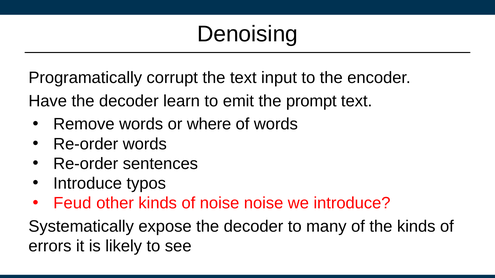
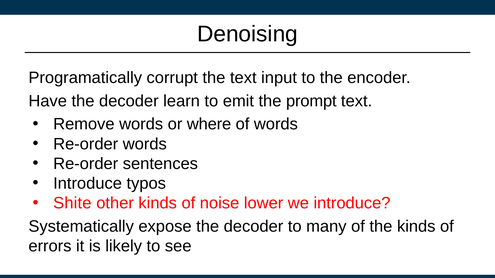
Feud: Feud -> Shite
noise noise: noise -> lower
